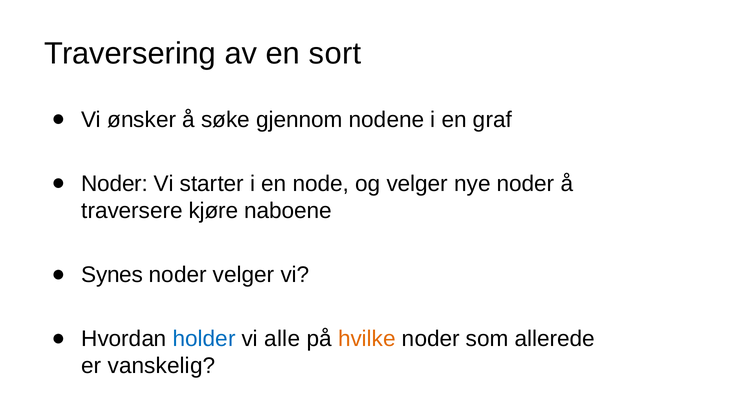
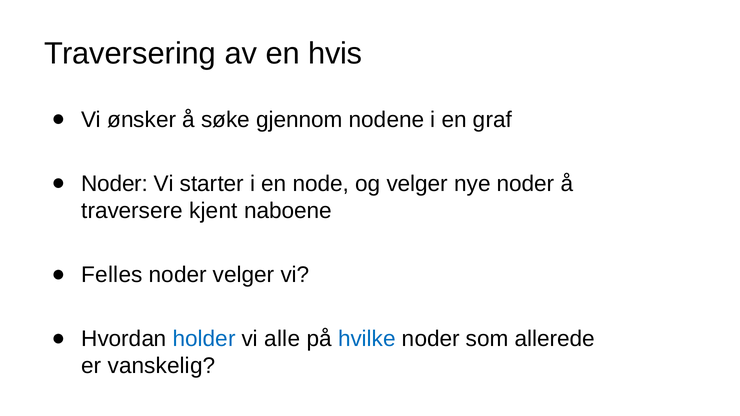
sort: sort -> hvis
kjøre: kjøre -> kjent
Synes: Synes -> Felles
hvilke colour: orange -> blue
